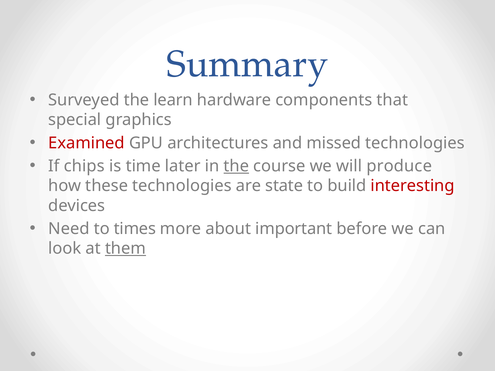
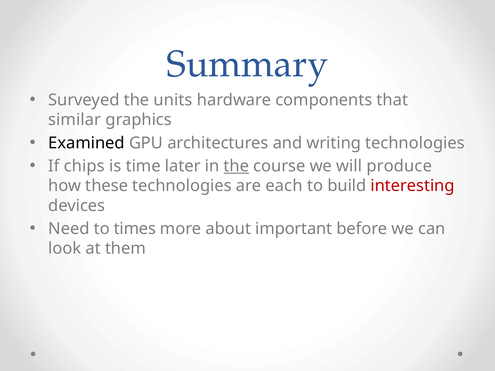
learn: learn -> units
special: special -> similar
Examined colour: red -> black
missed: missed -> writing
state: state -> each
them underline: present -> none
